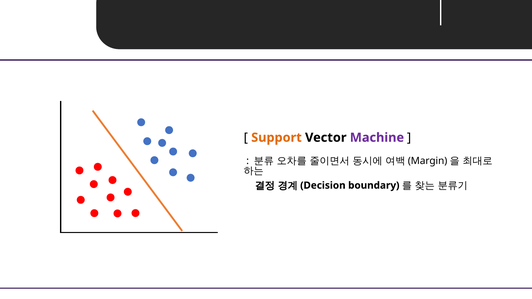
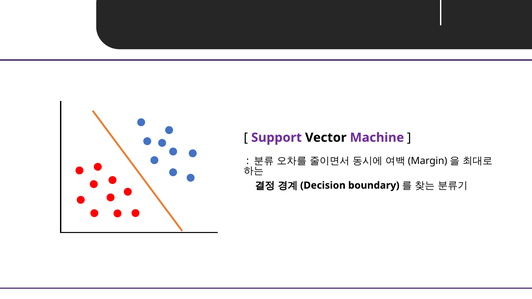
Support colour: orange -> purple
